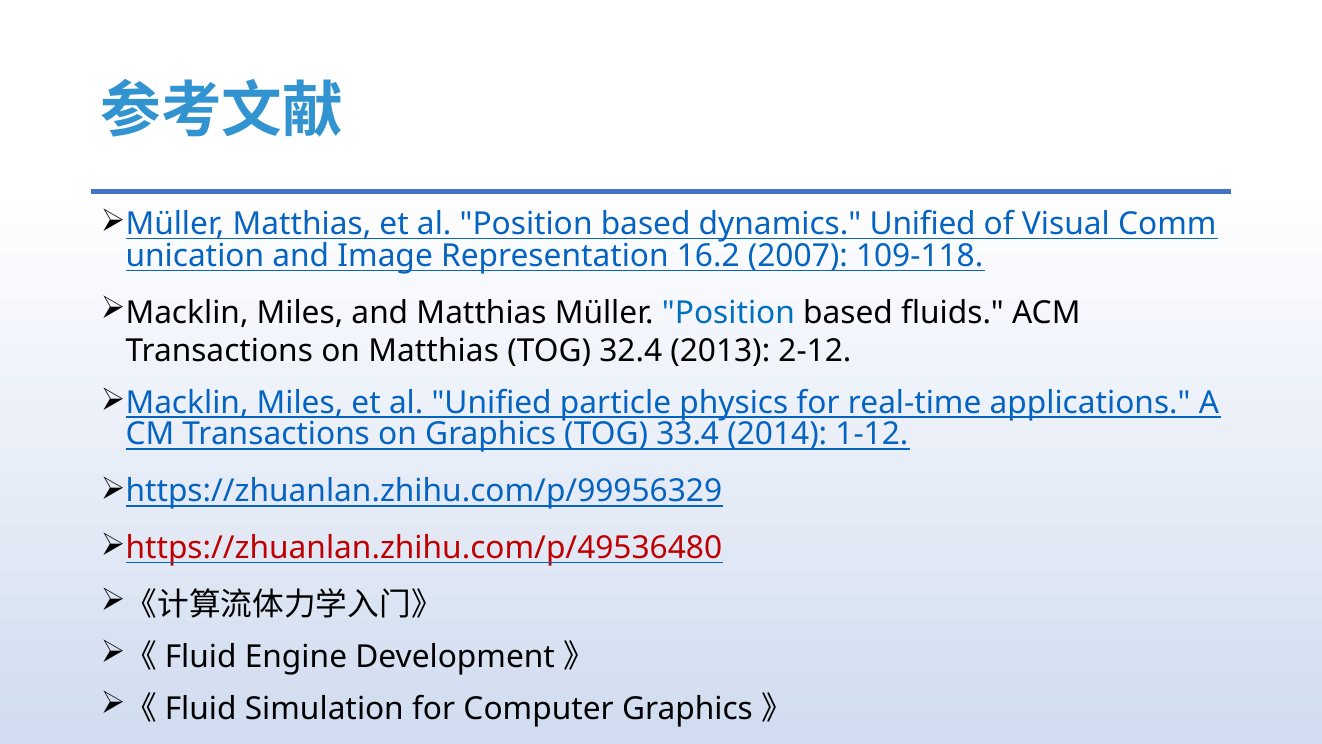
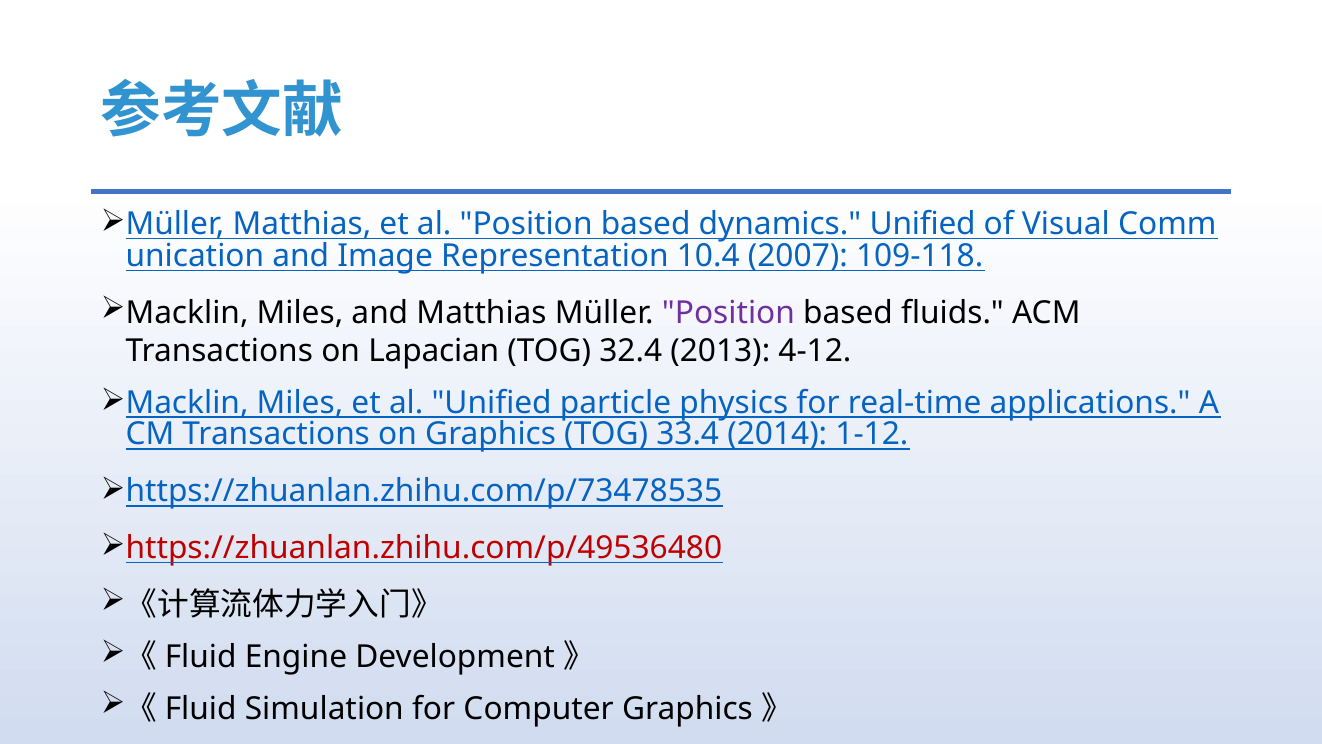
16.2: 16.2 -> 10.4
Position at (728, 313) colour: blue -> purple
on Matthias: Matthias -> Lapacian
2-12: 2-12 -> 4-12
https://zhuanlan.zhihu.com/p/99956329: https://zhuanlan.zhihu.com/p/99956329 -> https://zhuanlan.zhihu.com/p/73478535
